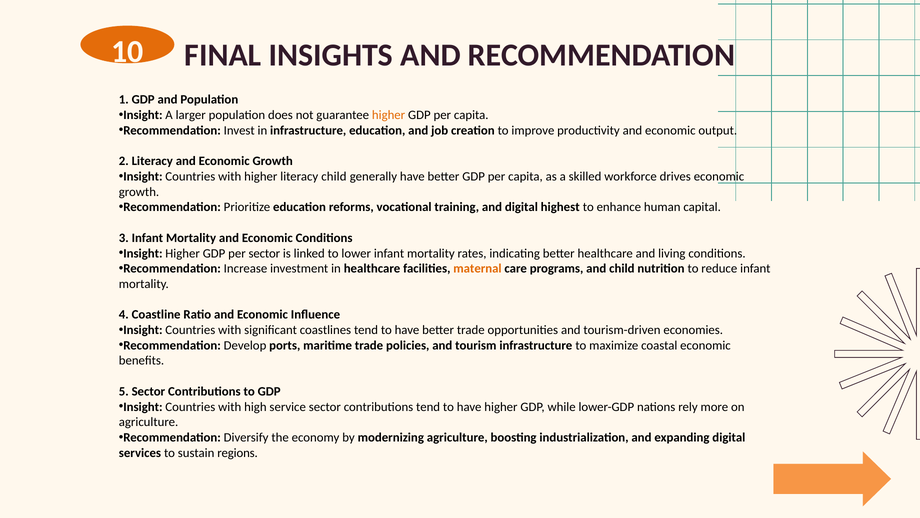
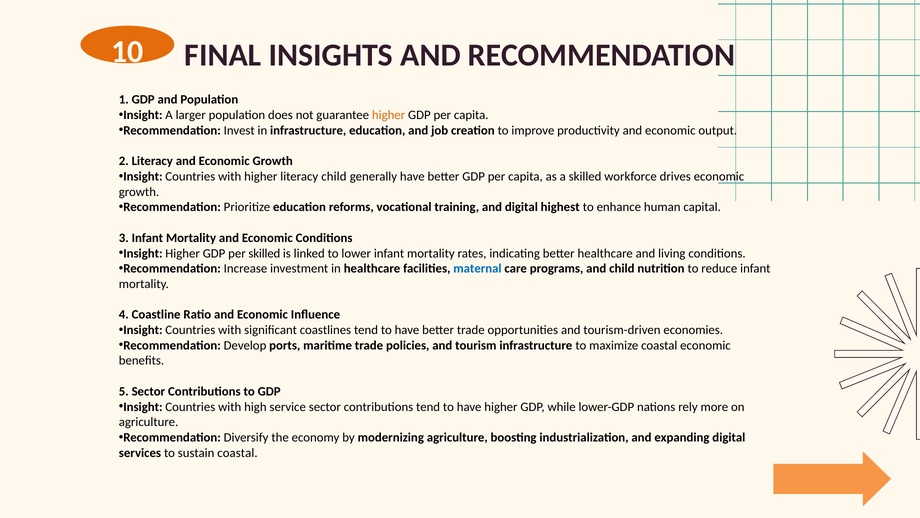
per sector: sector -> skilled
maternal colour: orange -> blue
sustain regions: regions -> coastal
